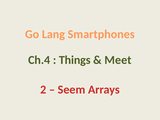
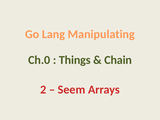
Smartphones: Smartphones -> Manipulating
Ch.4: Ch.4 -> Ch.0
Meet: Meet -> Chain
